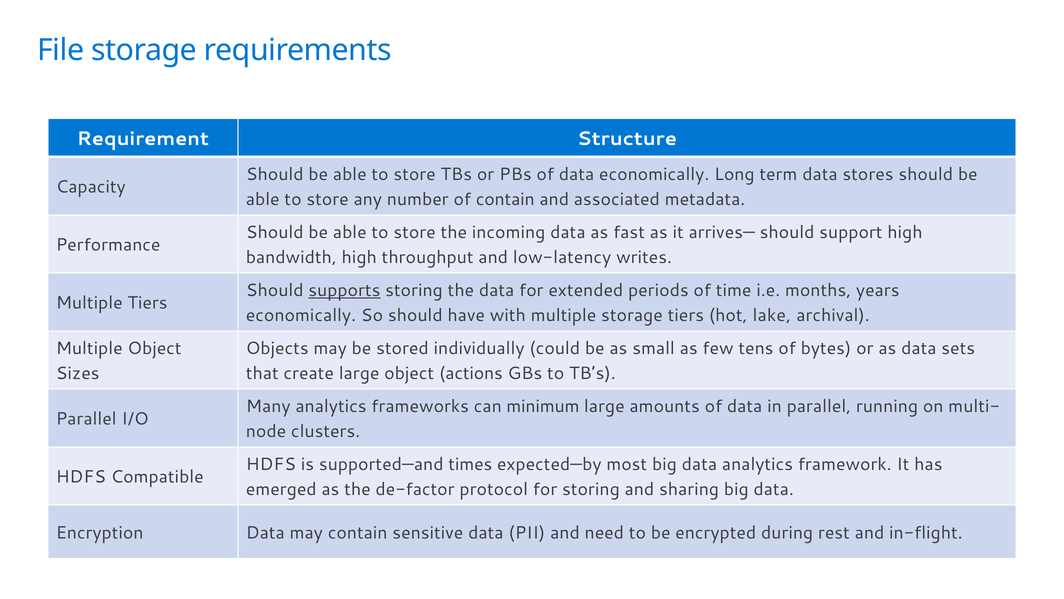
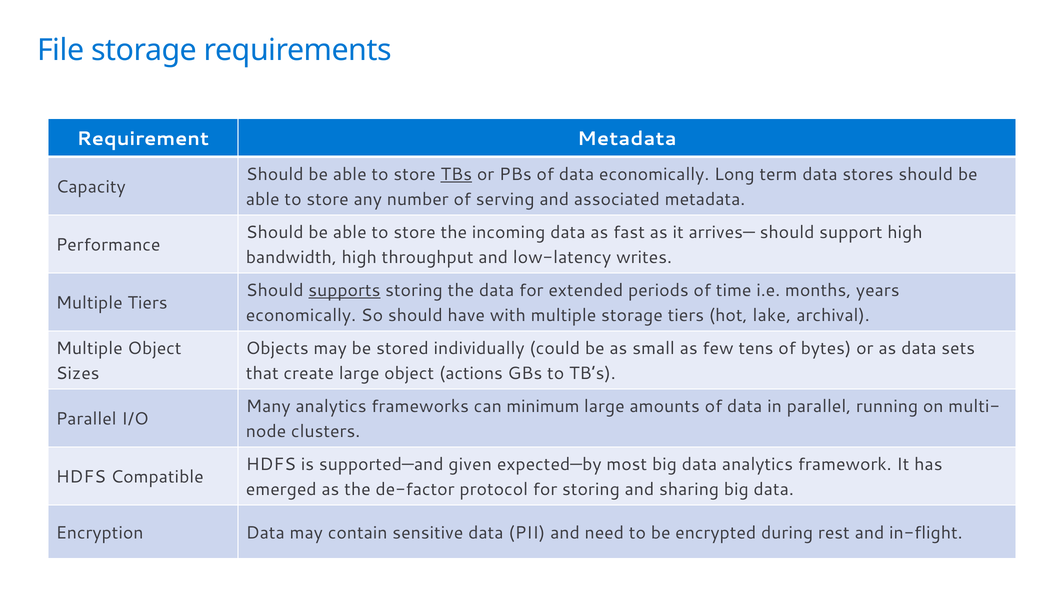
Requirement Structure: Structure -> Metadata
TBs underline: none -> present
of contain: contain -> serving
times: times -> given
